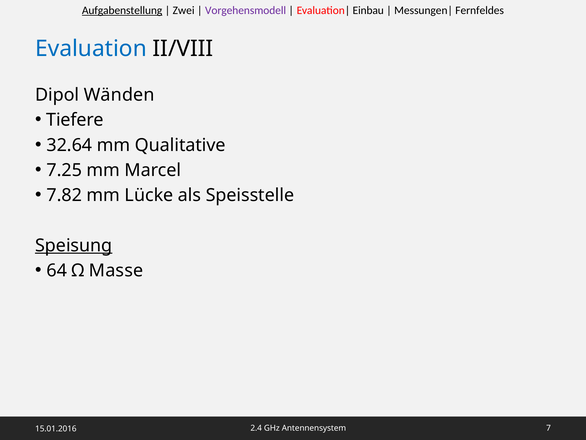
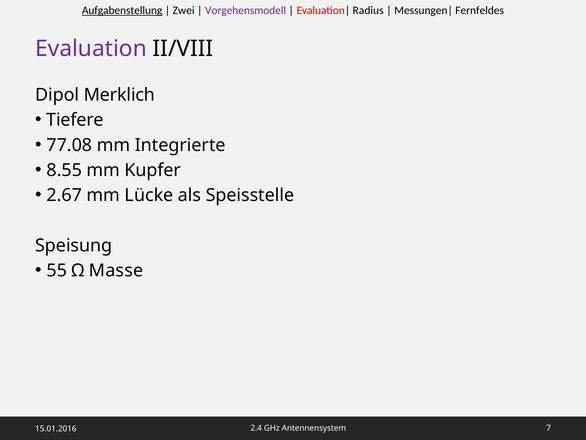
Einbau: Einbau -> Radius
Evaluation colour: blue -> purple
Wänden: Wänden -> Merklich
32.64: 32.64 -> 77.08
Qualitative: Qualitative -> Integrierte
7.25: 7.25 -> 8.55
Marcel: Marcel -> Kupfer
7.82: 7.82 -> 2.67
Speisung underline: present -> none
64: 64 -> 55
